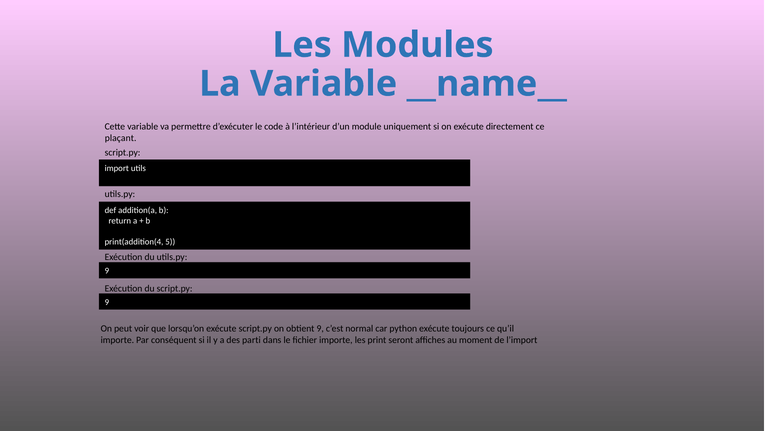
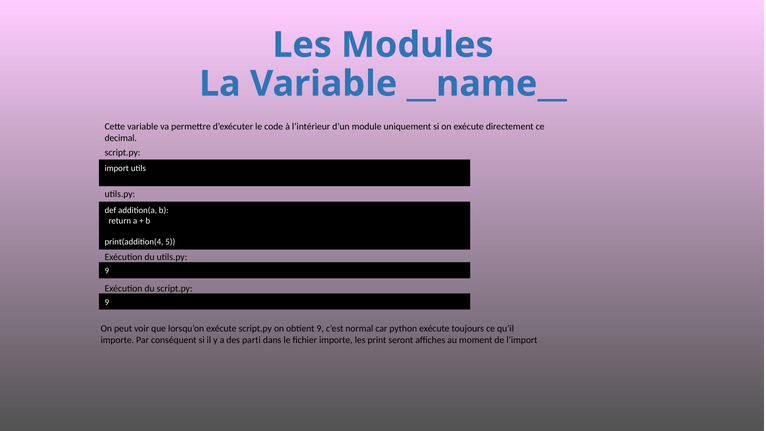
plaçant: plaçant -> decimal
